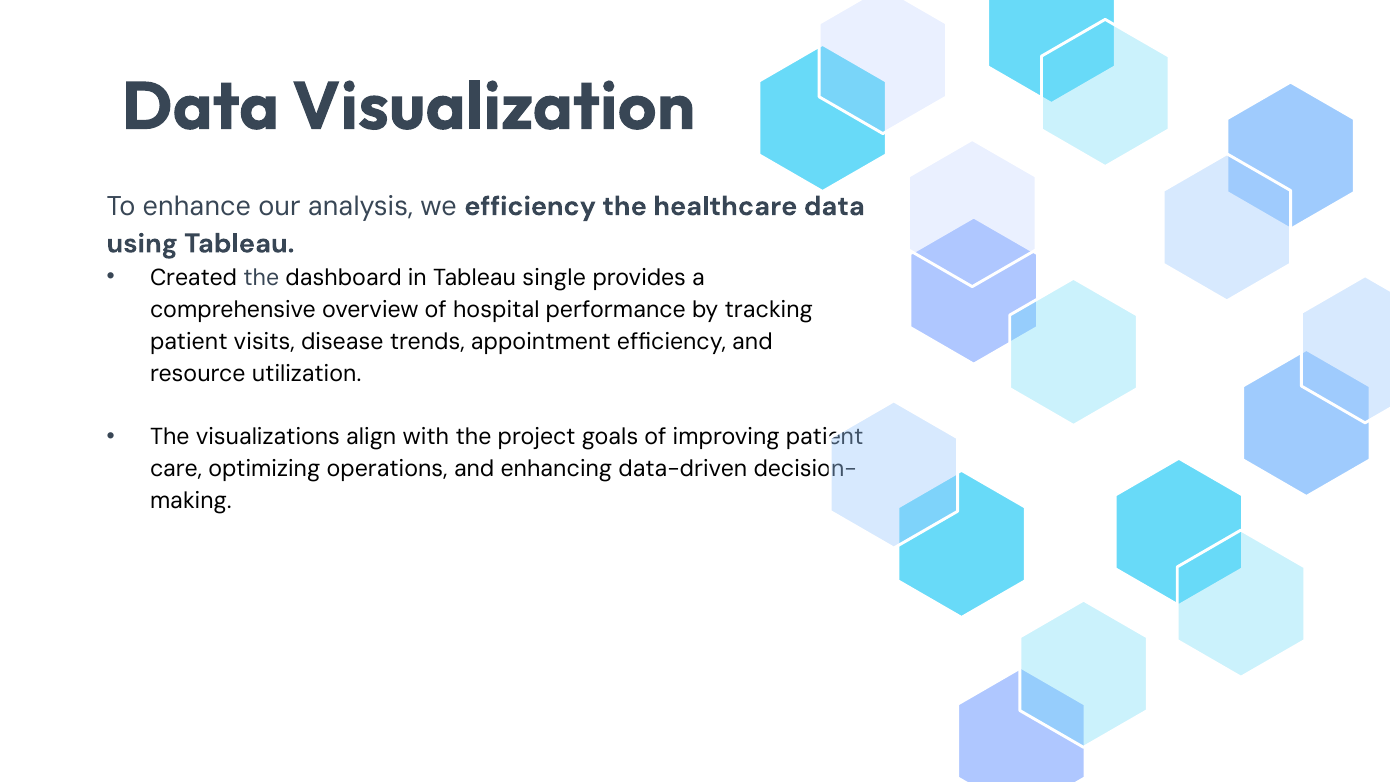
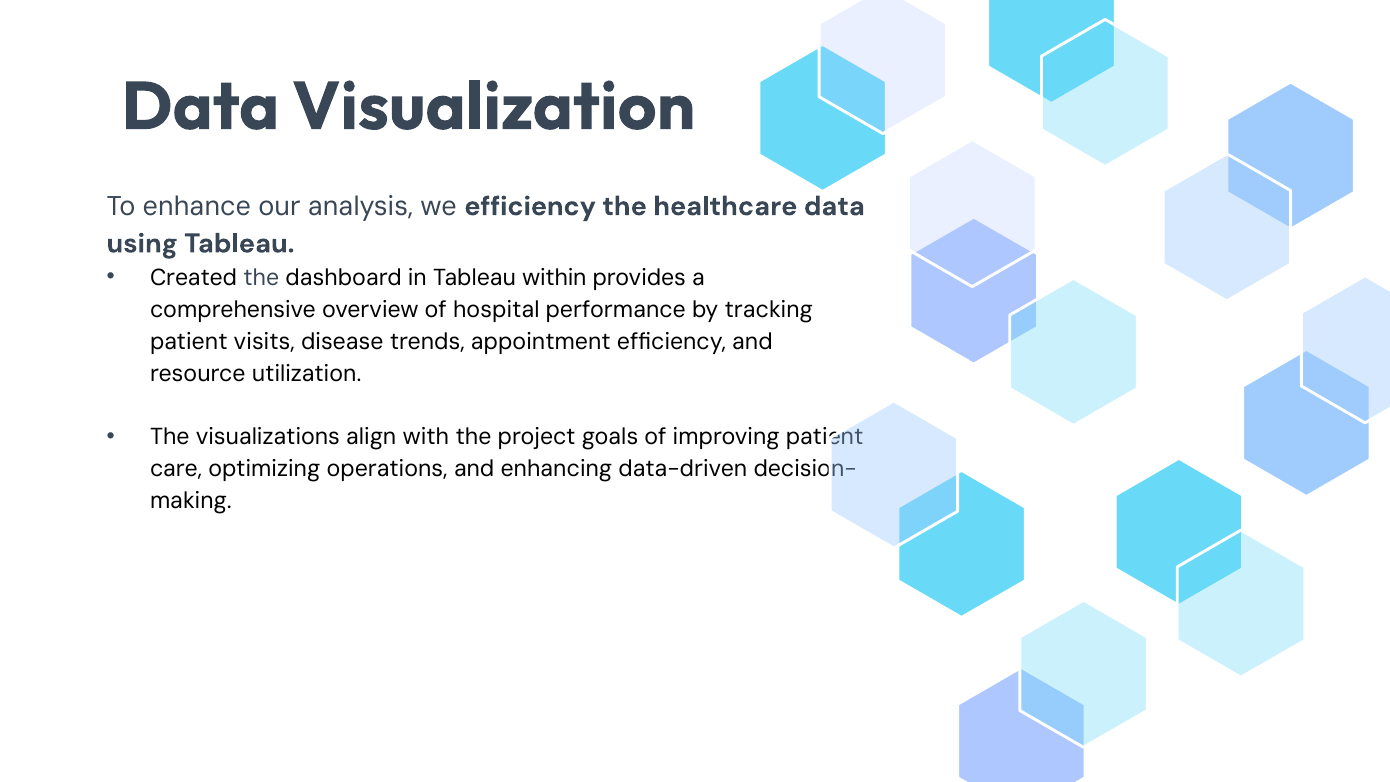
single: single -> within
